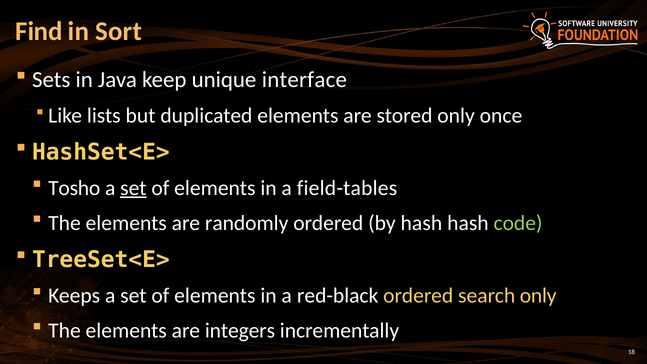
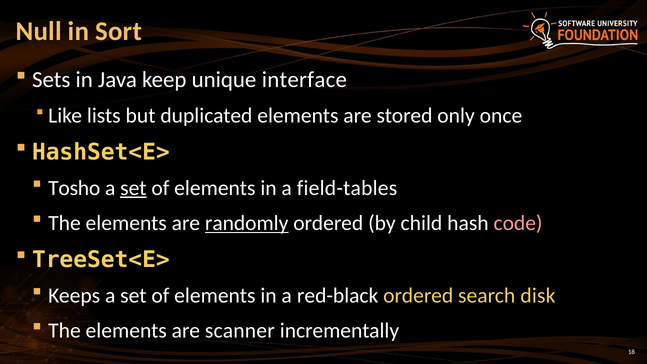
Find: Find -> Null
randomly underline: none -> present
by hash: hash -> child
code colour: light green -> pink
search only: only -> disk
integers: integers -> scanner
